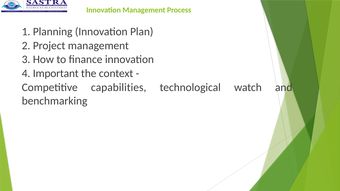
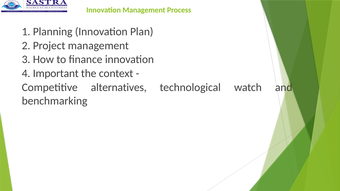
capabilities: capabilities -> alternatives
